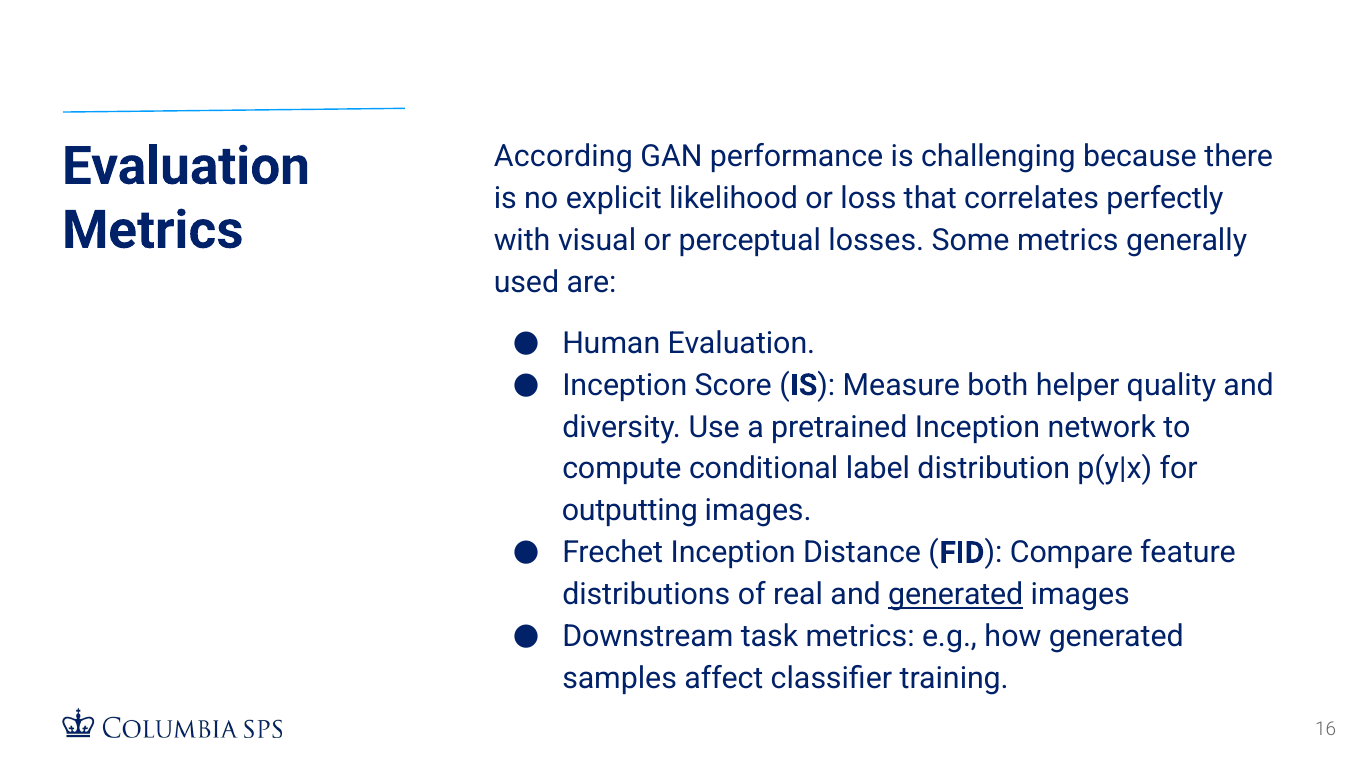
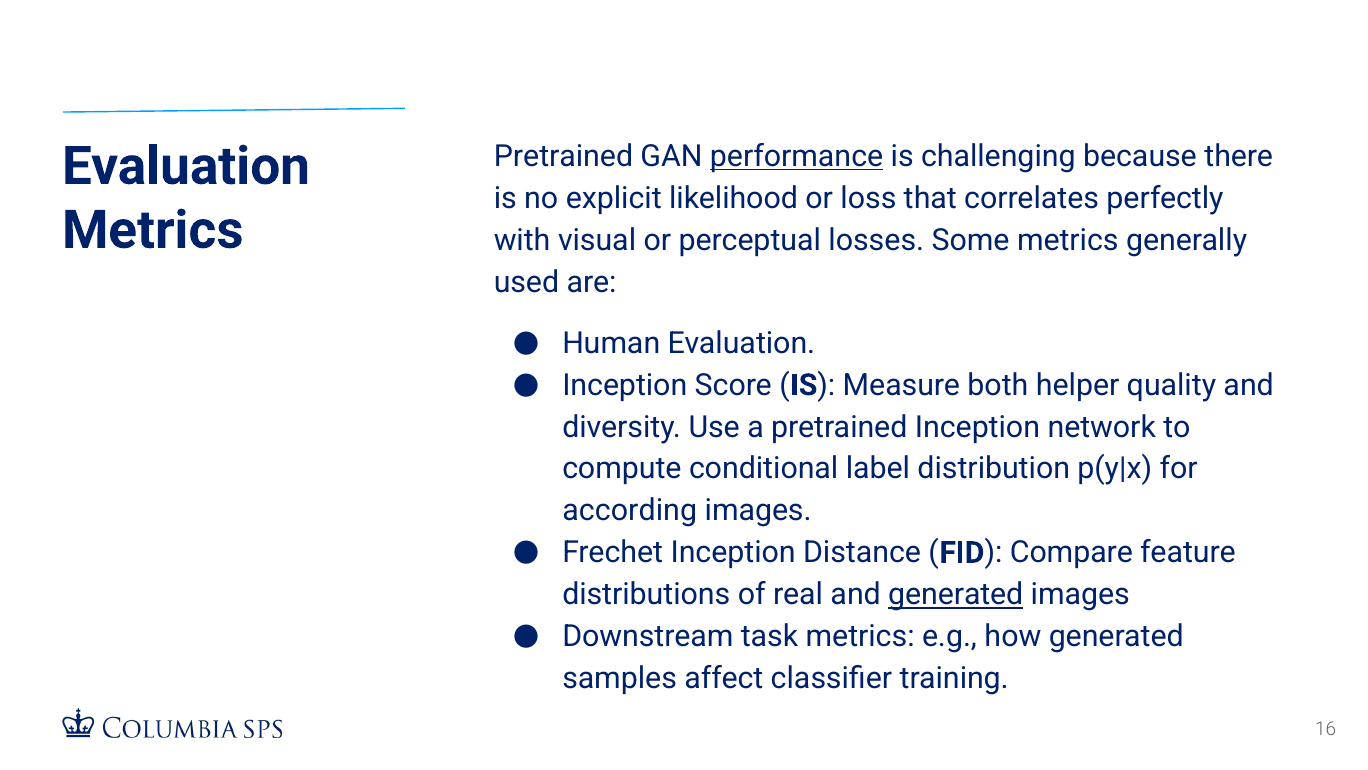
According at (563, 156): According -> Pretrained
performance underline: none -> present
outputting: outputting -> according
